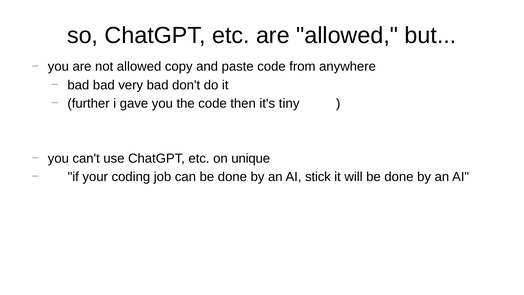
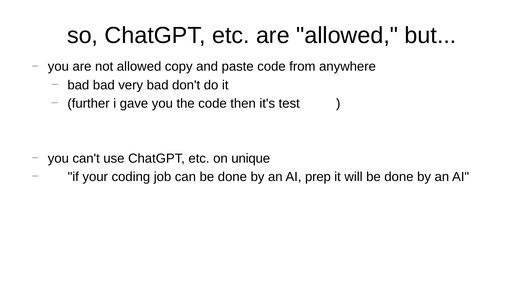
tiny: tiny -> test
stick: stick -> prep
